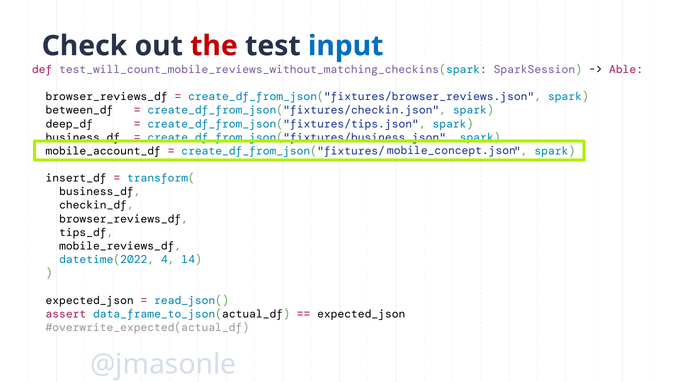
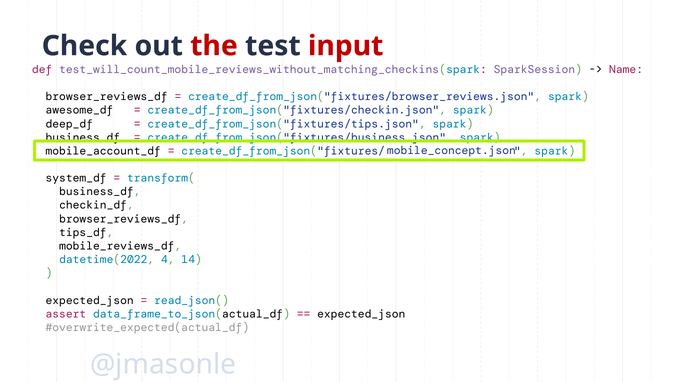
input colour: blue -> red
Able: Able -> Name
between_df: between_df -> awesome_df
insert_df: insert_df -> system_df
